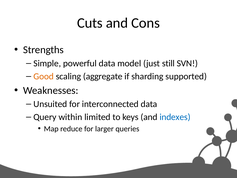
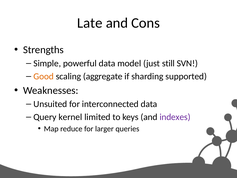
Cuts: Cuts -> Late
within: within -> kernel
indexes colour: blue -> purple
